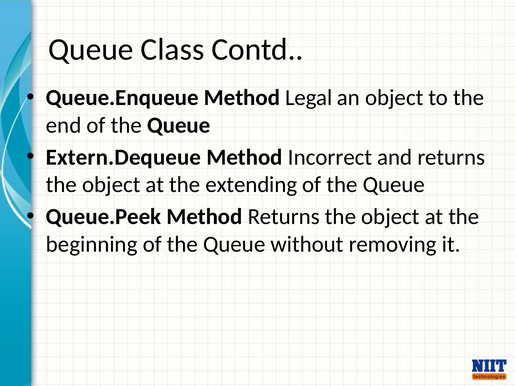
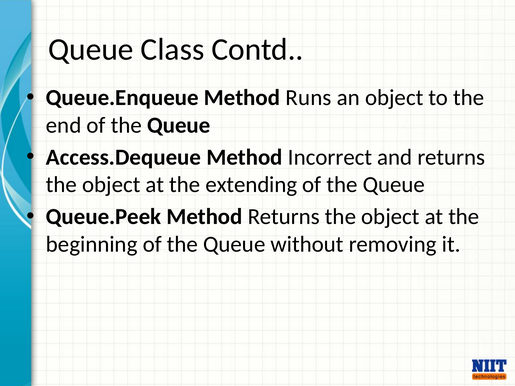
Legal: Legal -> Runs
Extern.Dequeue: Extern.Dequeue -> Access.Dequeue
